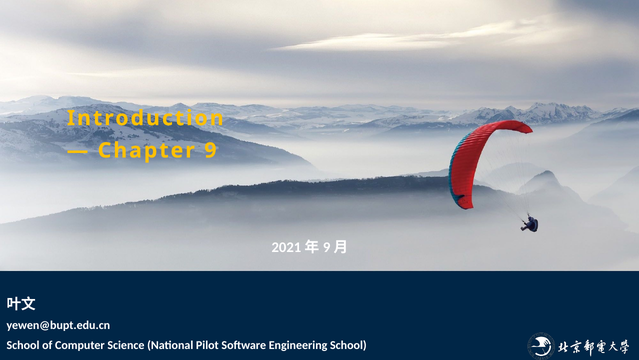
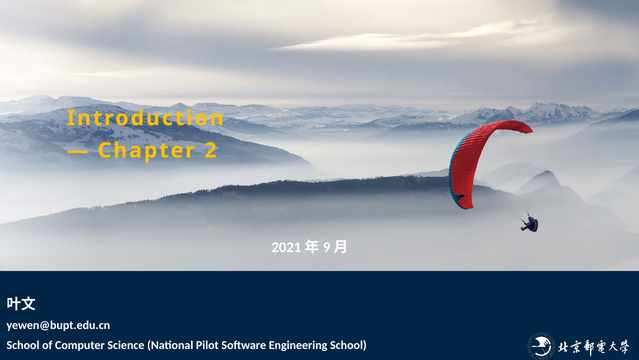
9: 9 -> 2
